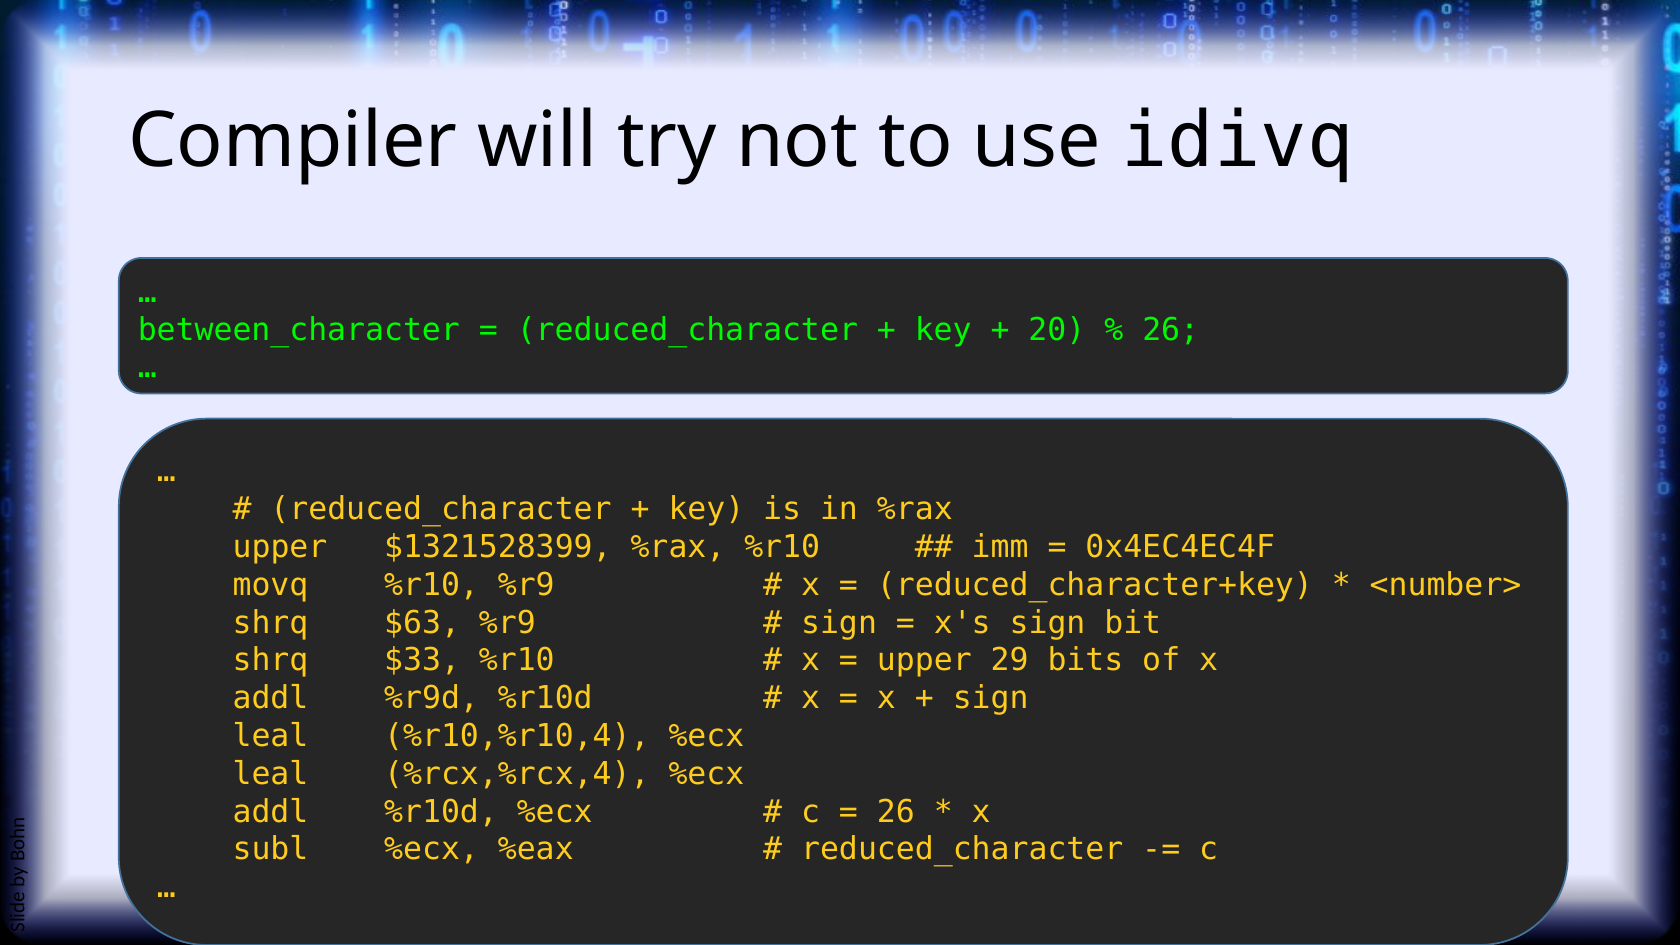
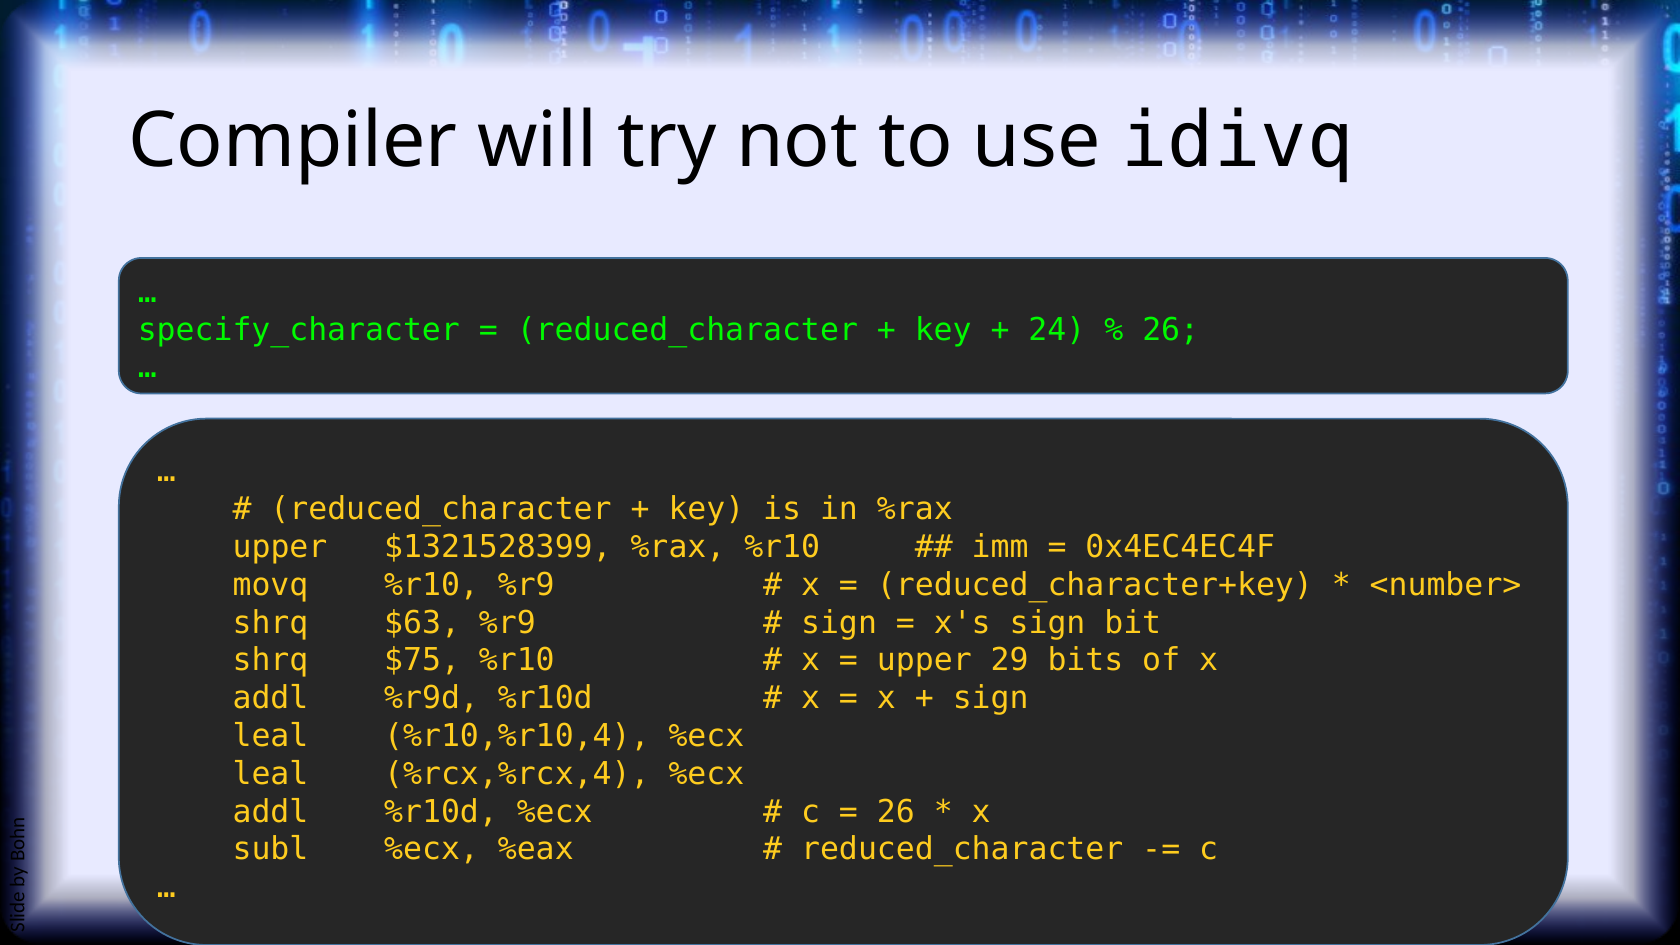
between_character: between_character -> specify_character
20: 20 -> 24
$33: $33 -> $75
